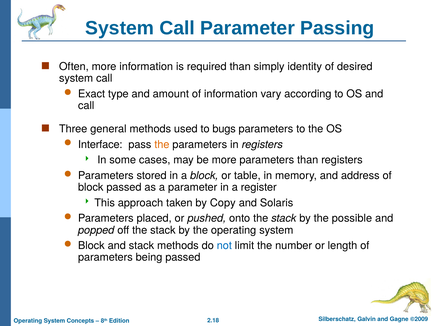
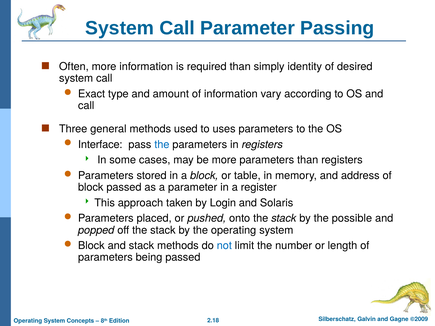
bugs: bugs -> uses
the at (162, 145) colour: orange -> blue
Copy: Copy -> Login
